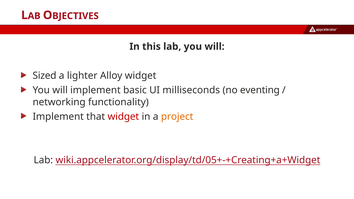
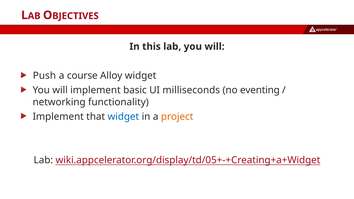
Sized: Sized -> Push
lighter: lighter -> course
widget at (123, 117) colour: red -> blue
